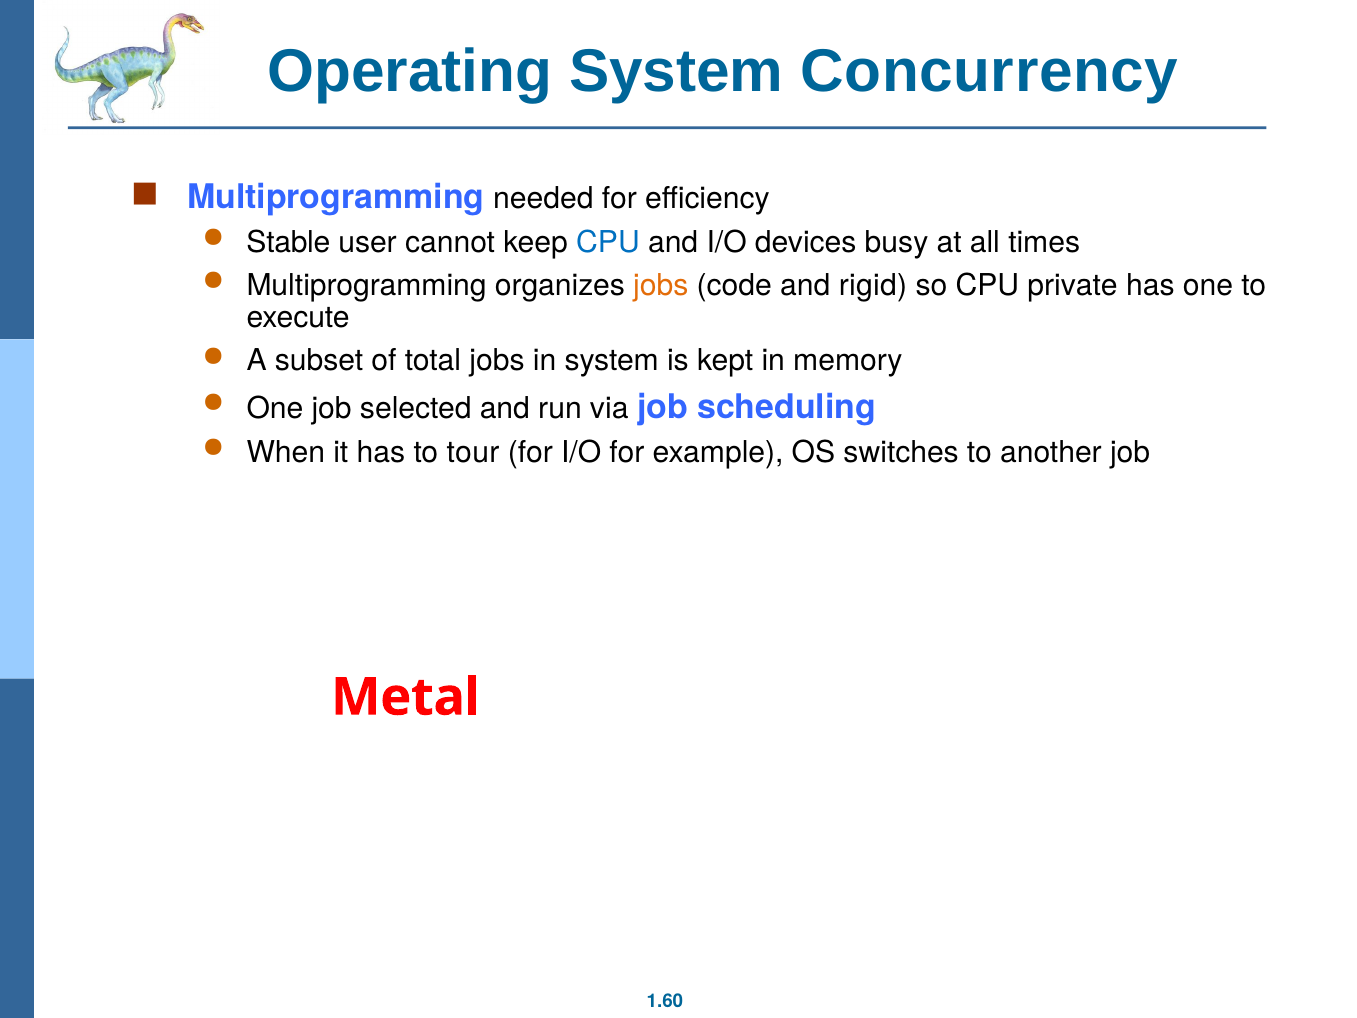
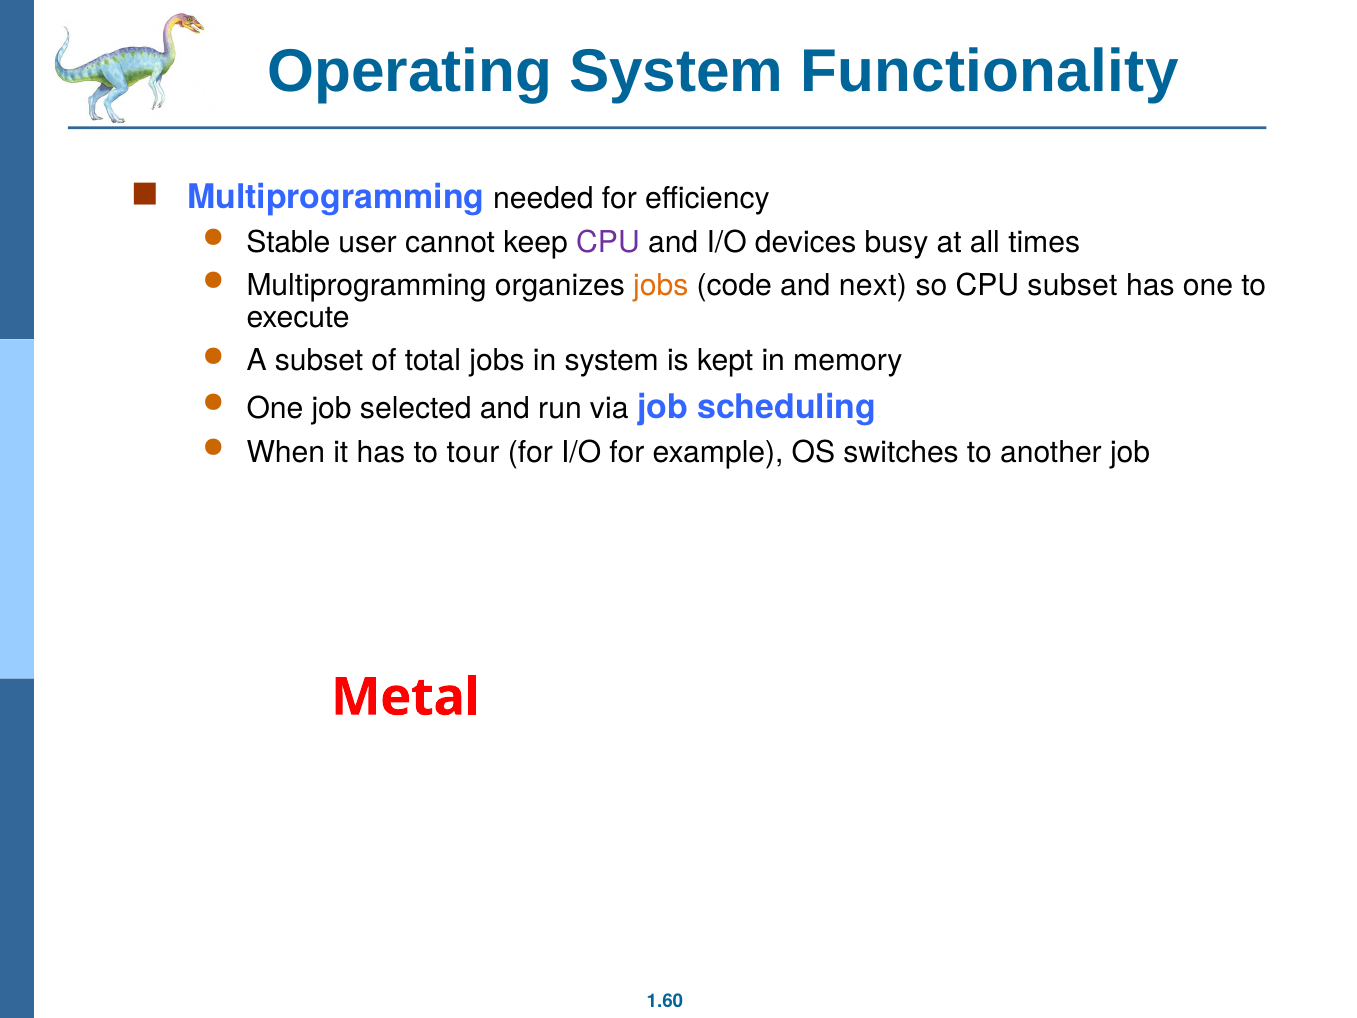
Concurrency: Concurrency -> Functionality
CPU at (608, 242) colour: blue -> purple
rigid: rigid -> next
CPU private: private -> subset
